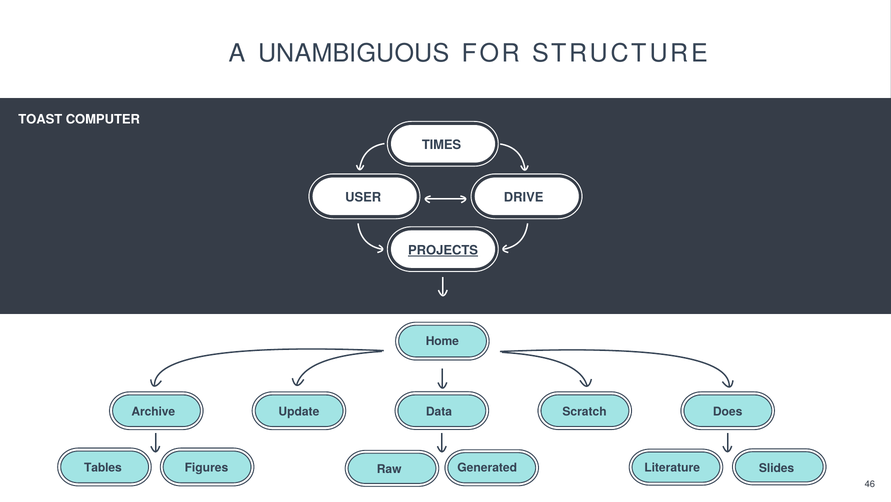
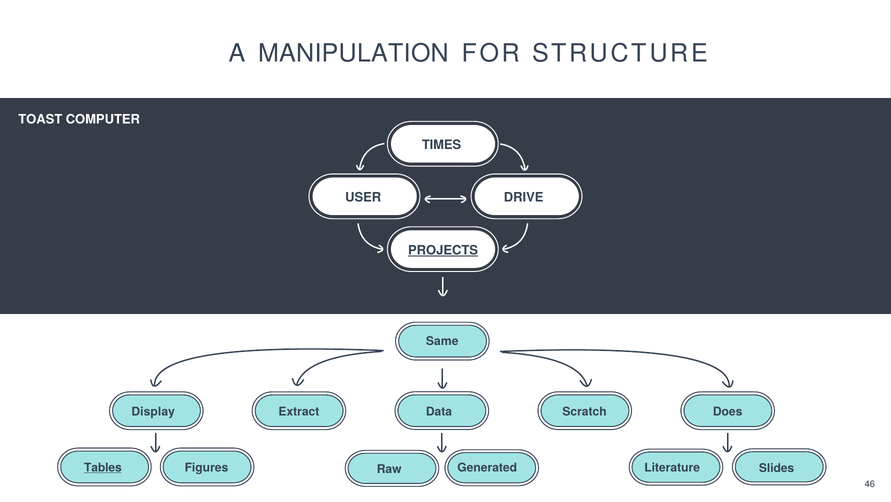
UNAMBIGUOUS: UNAMBIGUOUS -> MANIPULATION
Home: Home -> Same
Update: Update -> Extract
Archive: Archive -> Display
Tables underline: none -> present
